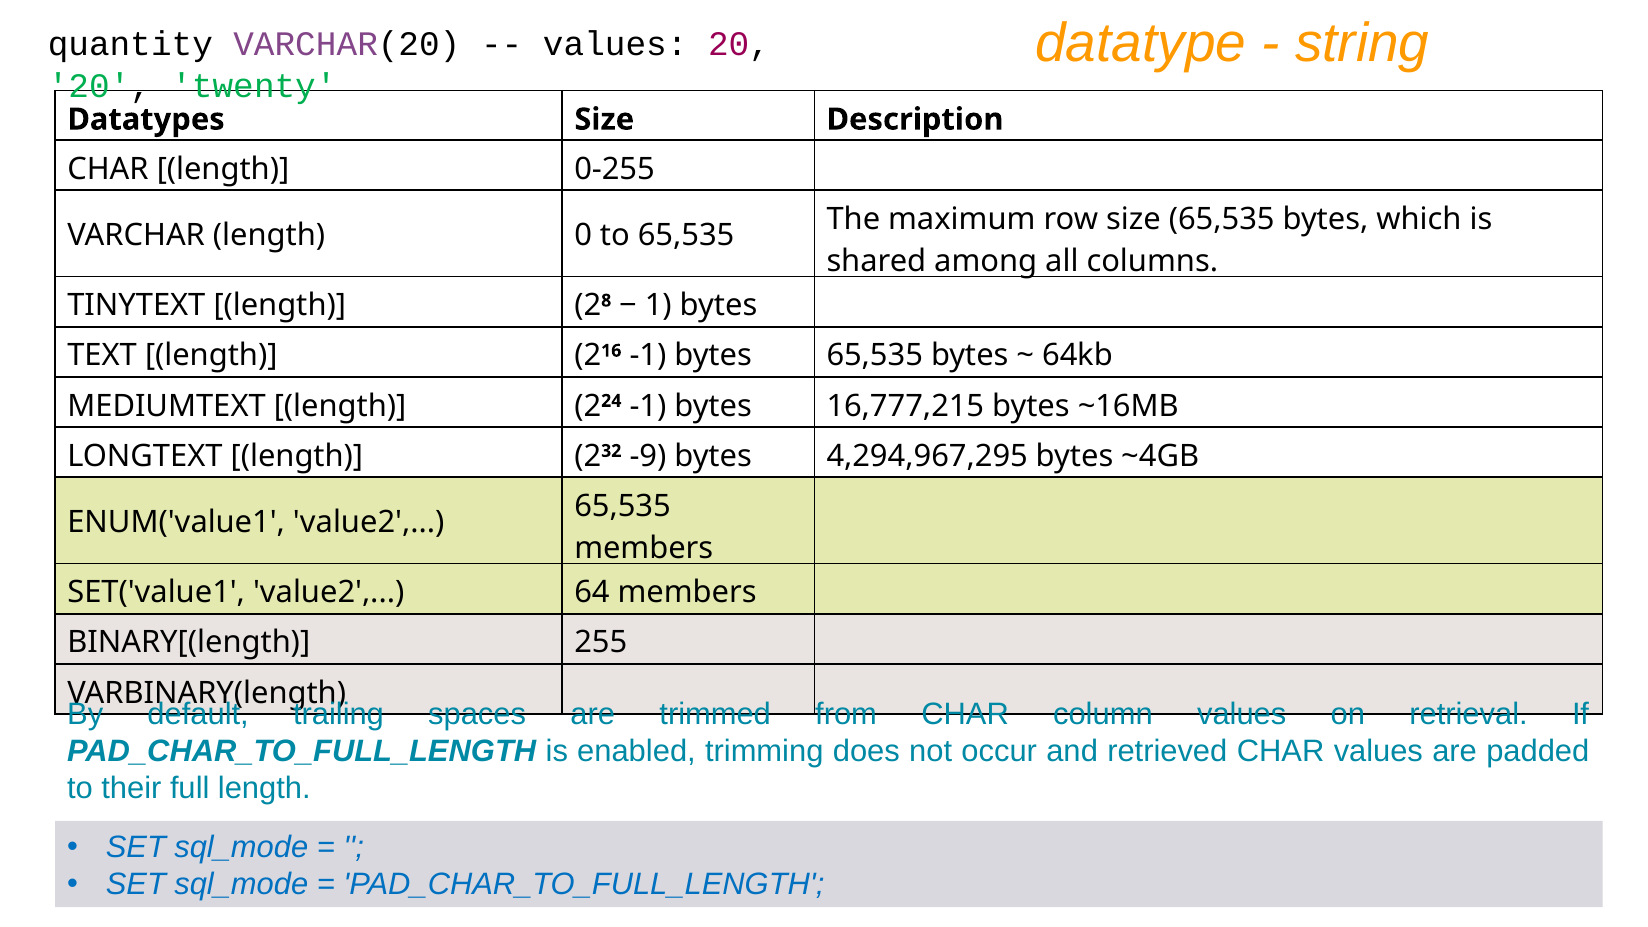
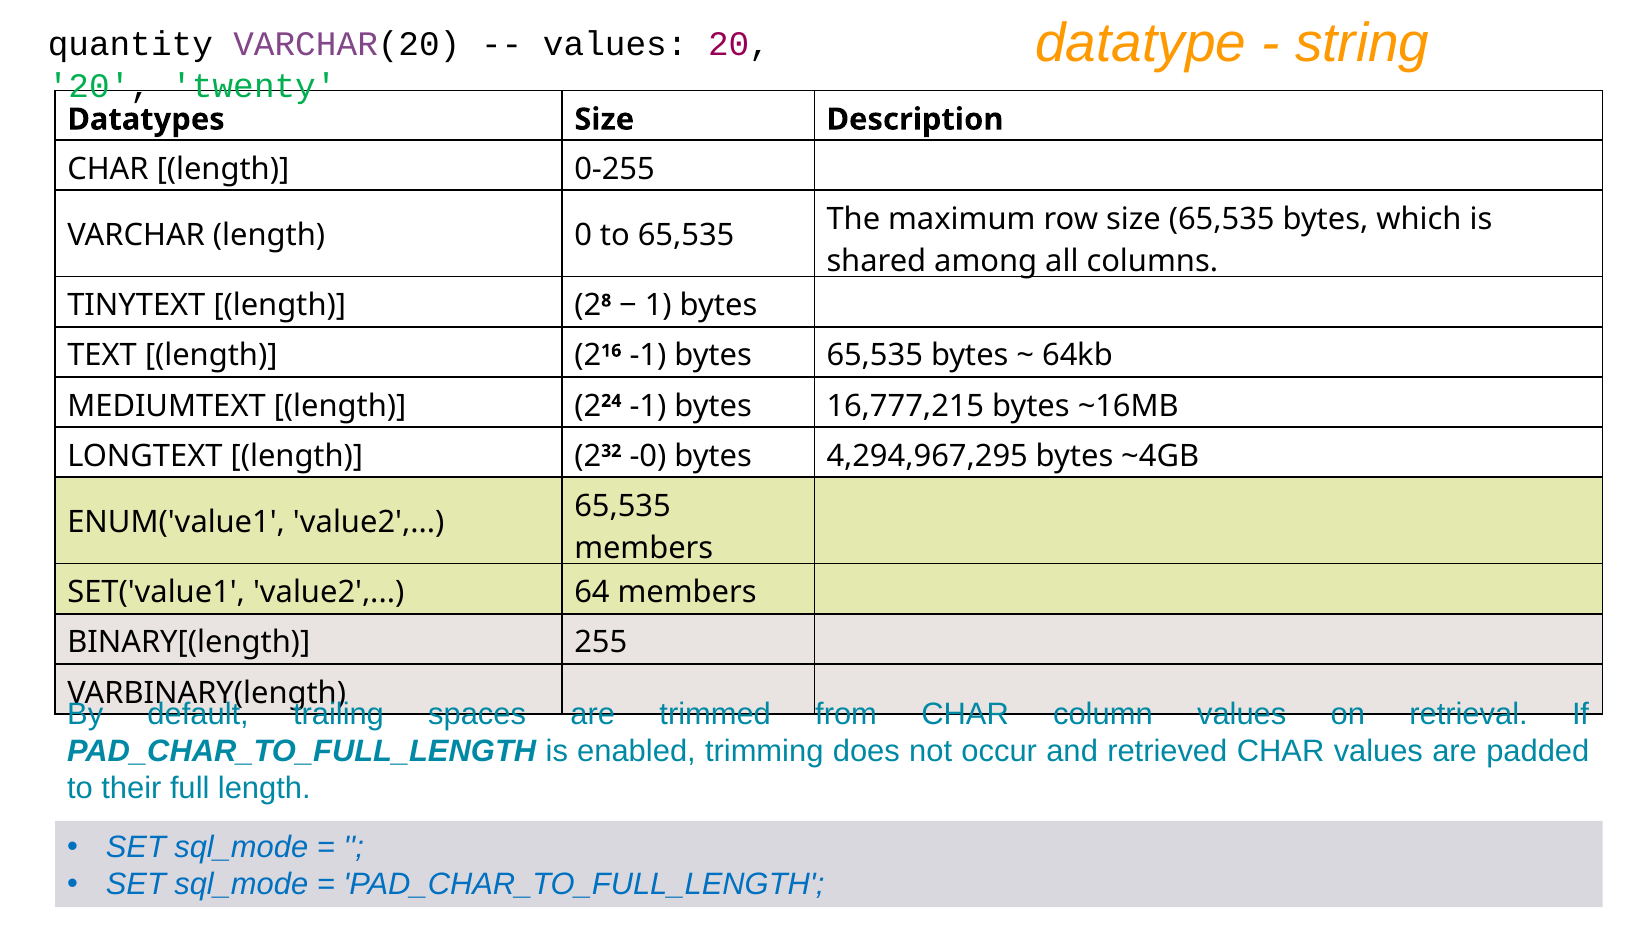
-9: -9 -> -0
